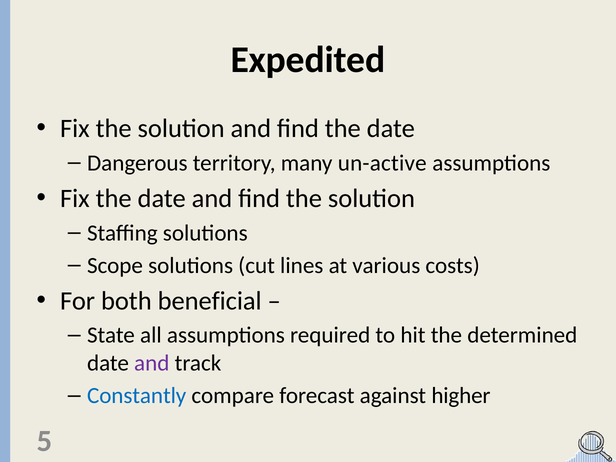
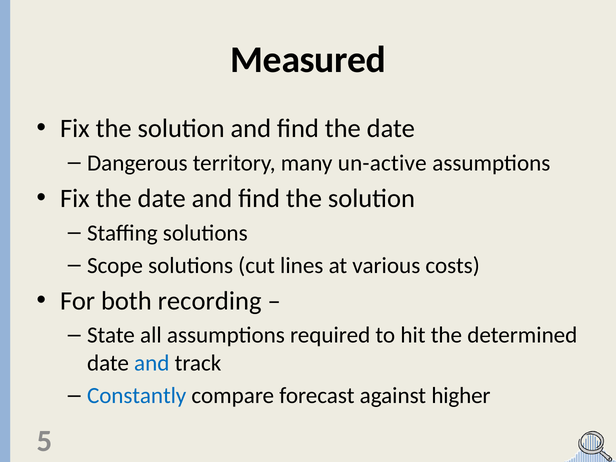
Expedited: Expedited -> Measured
beneficial: beneficial -> recording
and at (152, 363) colour: purple -> blue
